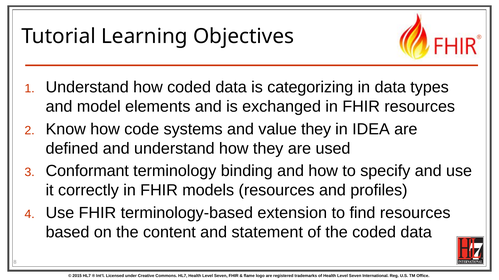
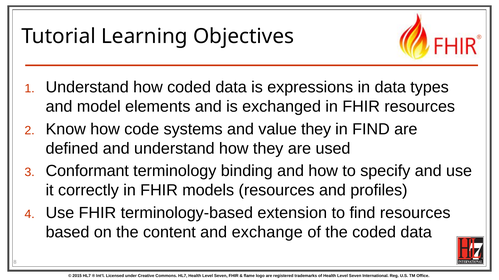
categorizing: categorizing -> expressions
in IDEA: IDEA -> FIND
statement: statement -> exchange
